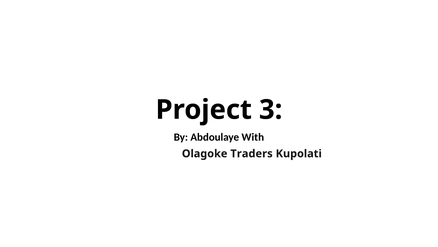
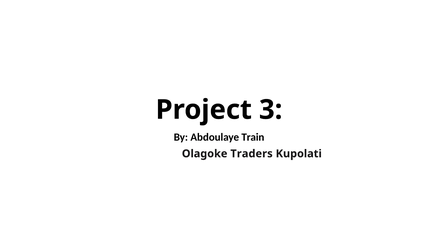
With: With -> Train
